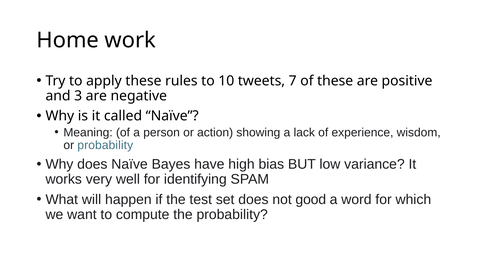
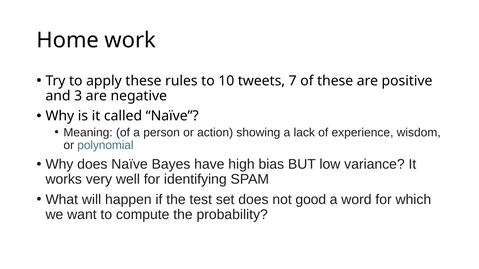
or probability: probability -> polynomial
